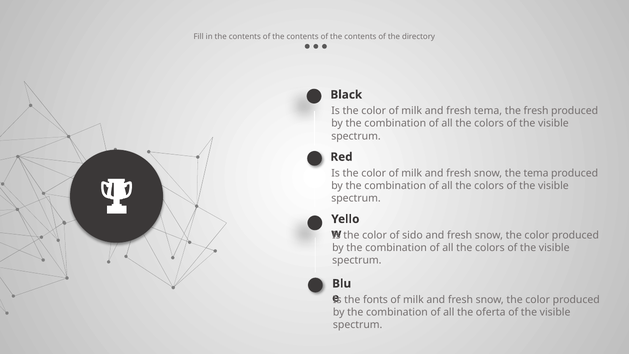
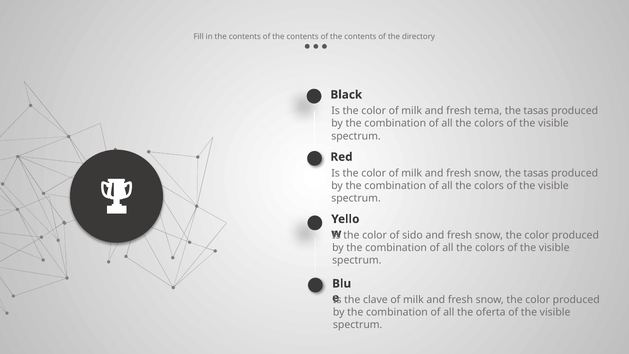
fresh at (536, 111): fresh -> tasas
snow the tema: tema -> tasas
fonts: fonts -> clave
